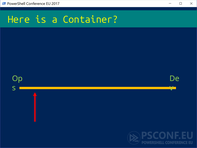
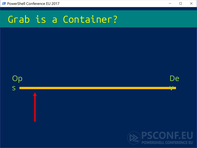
Here: Here -> Grab
